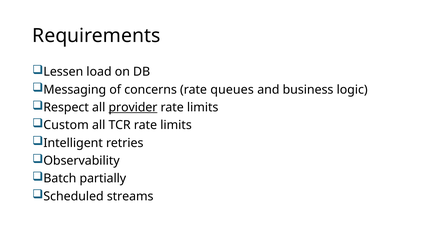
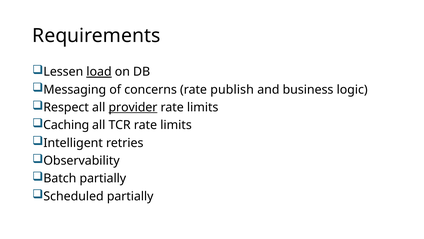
load underline: none -> present
queues: queues -> publish
Custom: Custom -> Caching
Scheduled streams: streams -> partially
